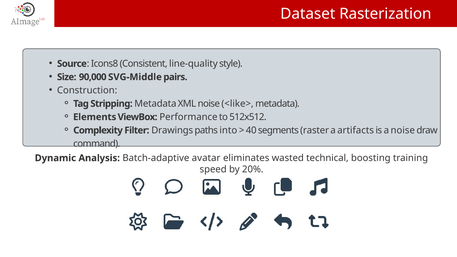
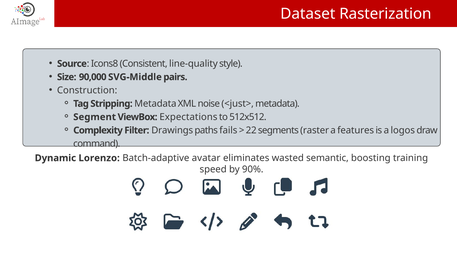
<like>: <like> -> <just>
Elements: Elements -> Segment
Performance: Performance -> Expectations
into: into -> fails
40: 40 -> 22
artifacts: artifacts -> features
a noise: noise -> logos
Analysis: Analysis -> Lorenzo
technical: technical -> semantic
20%: 20% -> 90%
